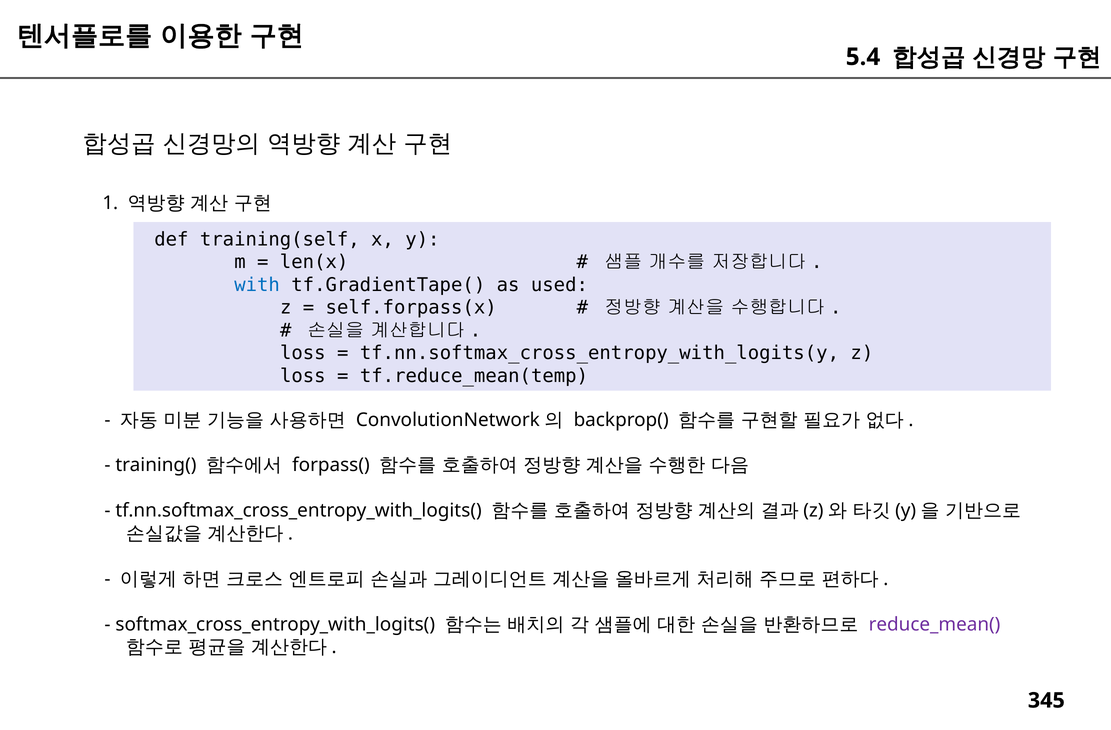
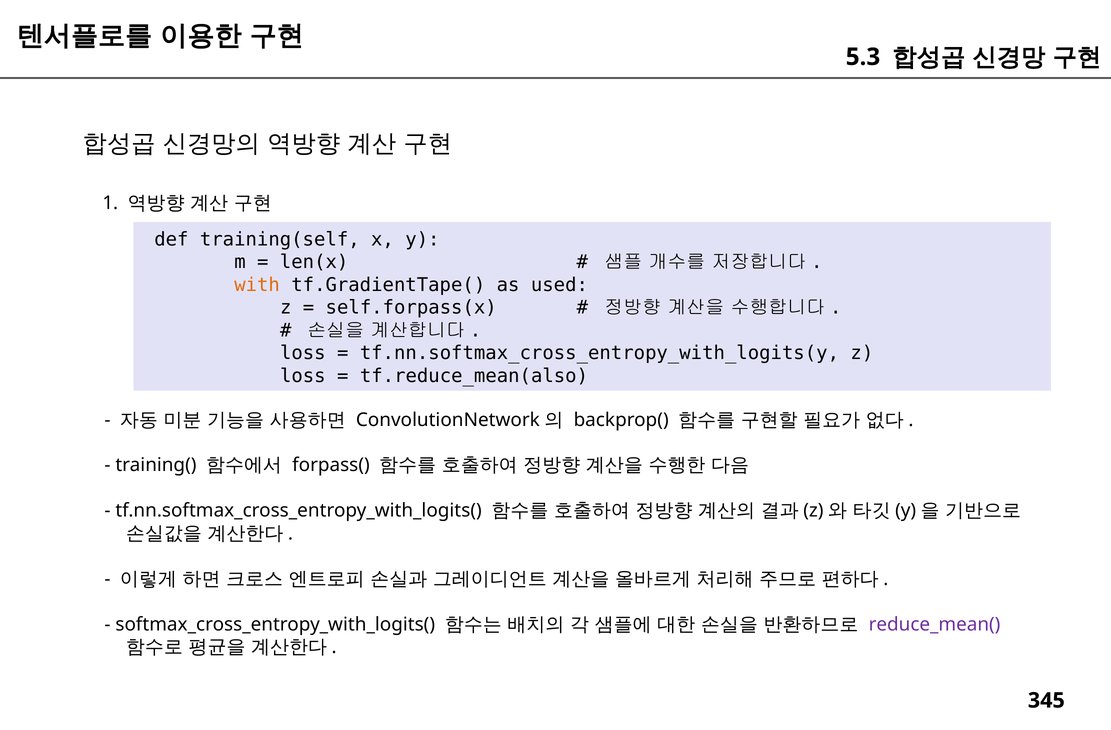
5.4: 5.4 -> 5.3
with colour: blue -> orange
tf.reduce_mean(temp: tf.reduce_mean(temp -> tf.reduce_mean(also
